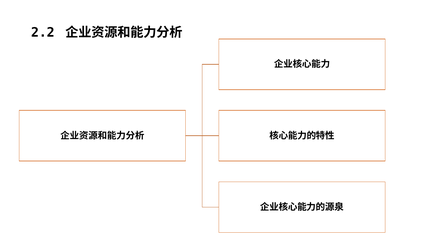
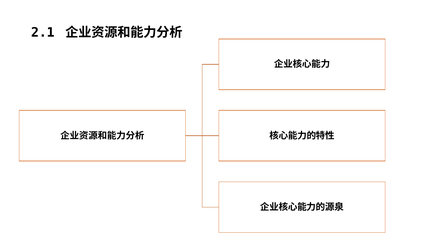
2.2: 2.2 -> 2.1
